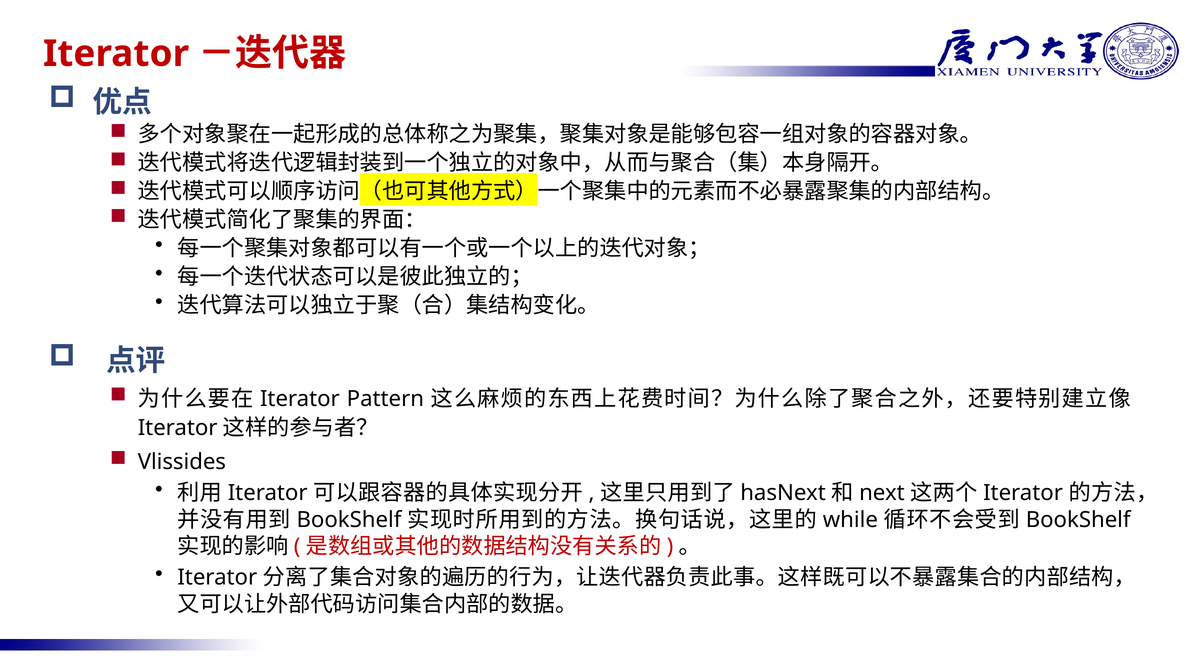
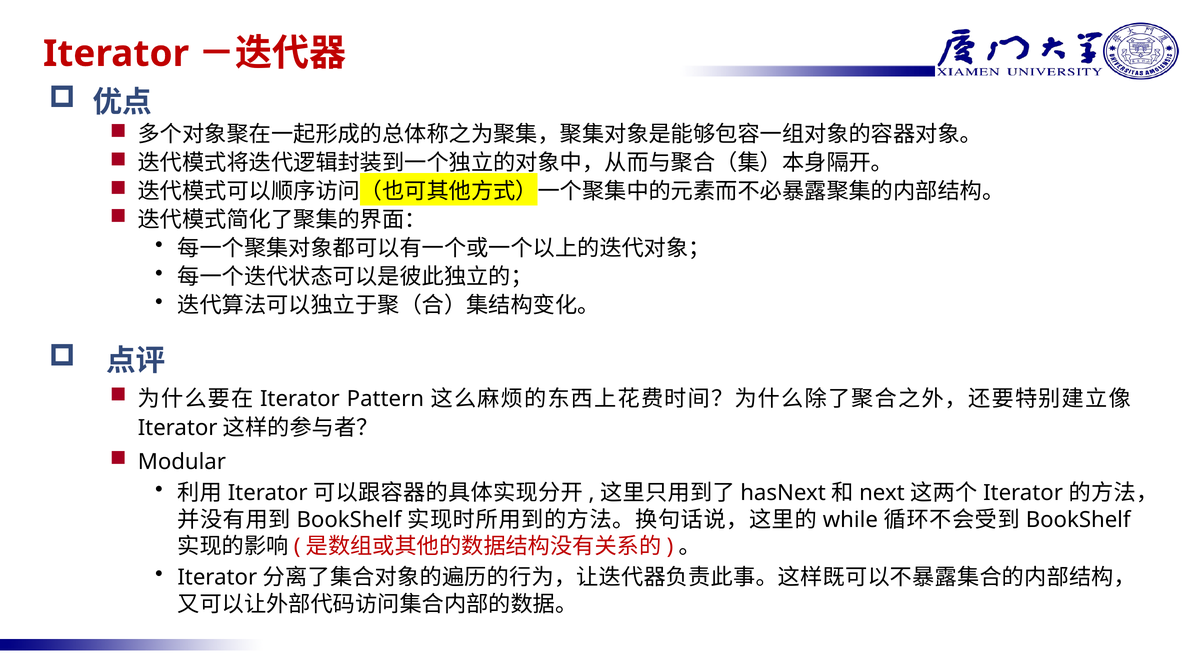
Vlissides: Vlissides -> Modular
